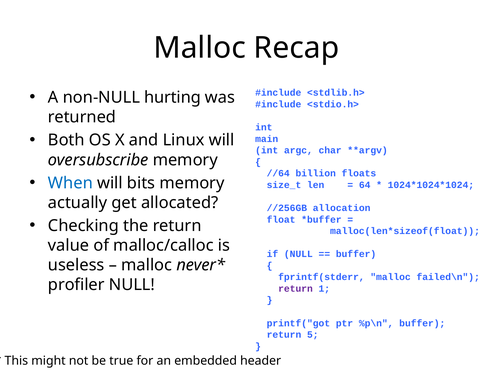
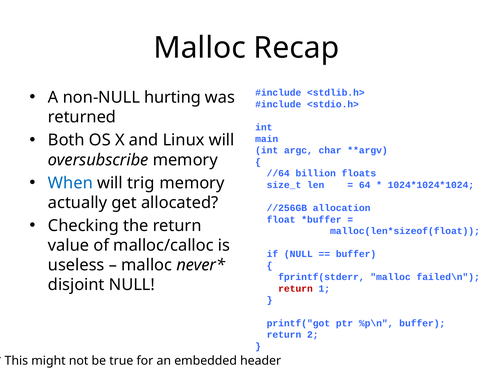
bits: bits -> trig
profiler: profiler -> disjoint
return at (296, 288) colour: purple -> red
5: 5 -> 2
